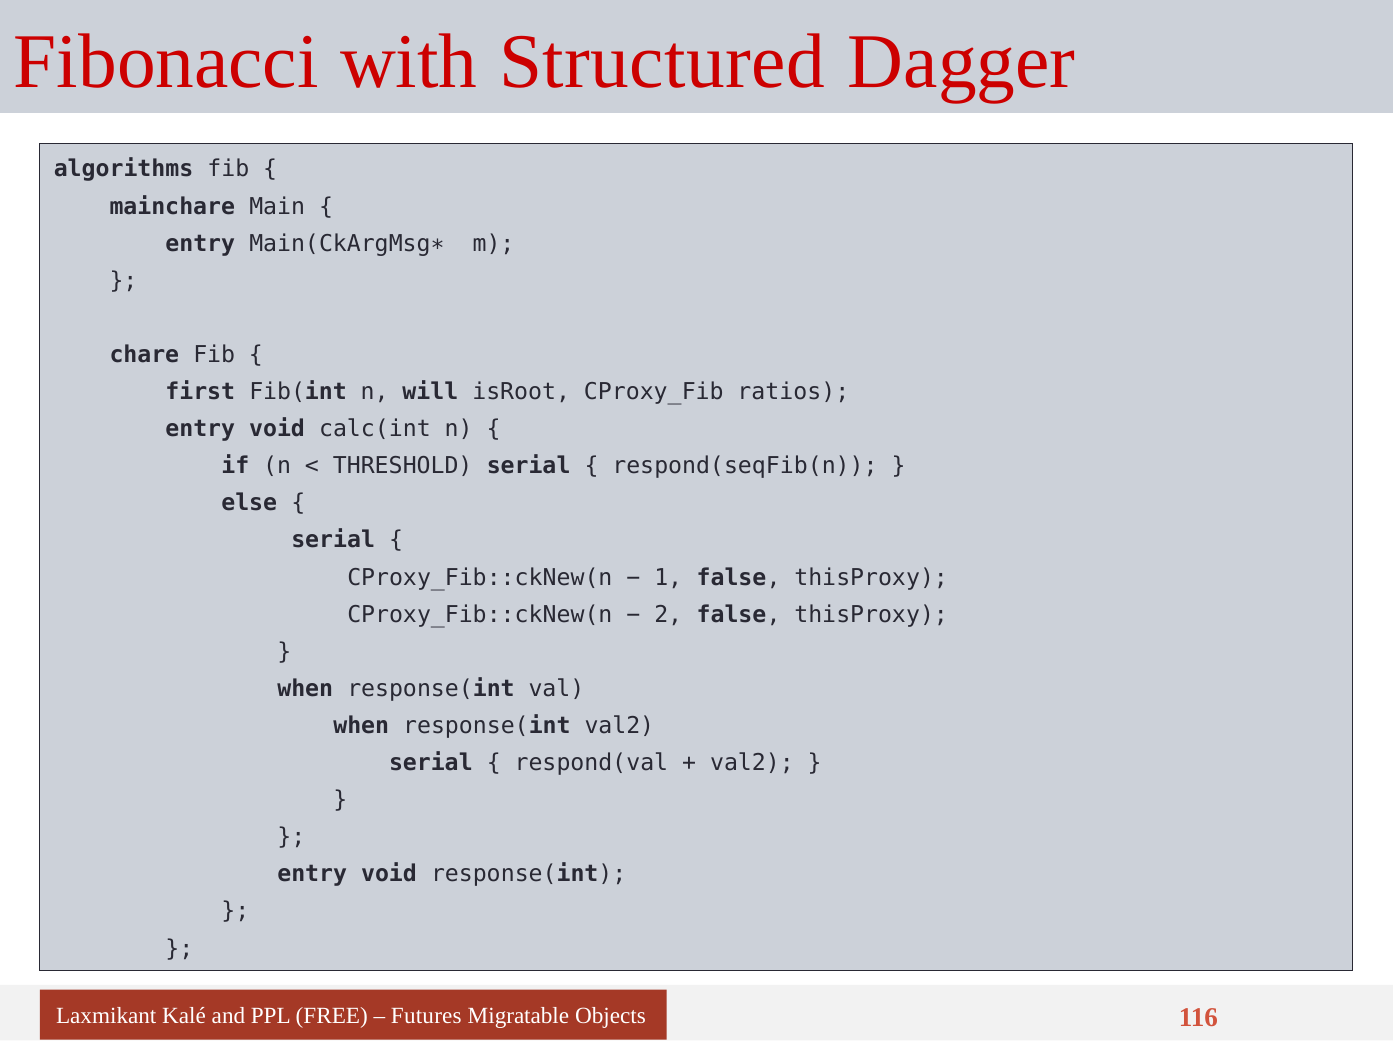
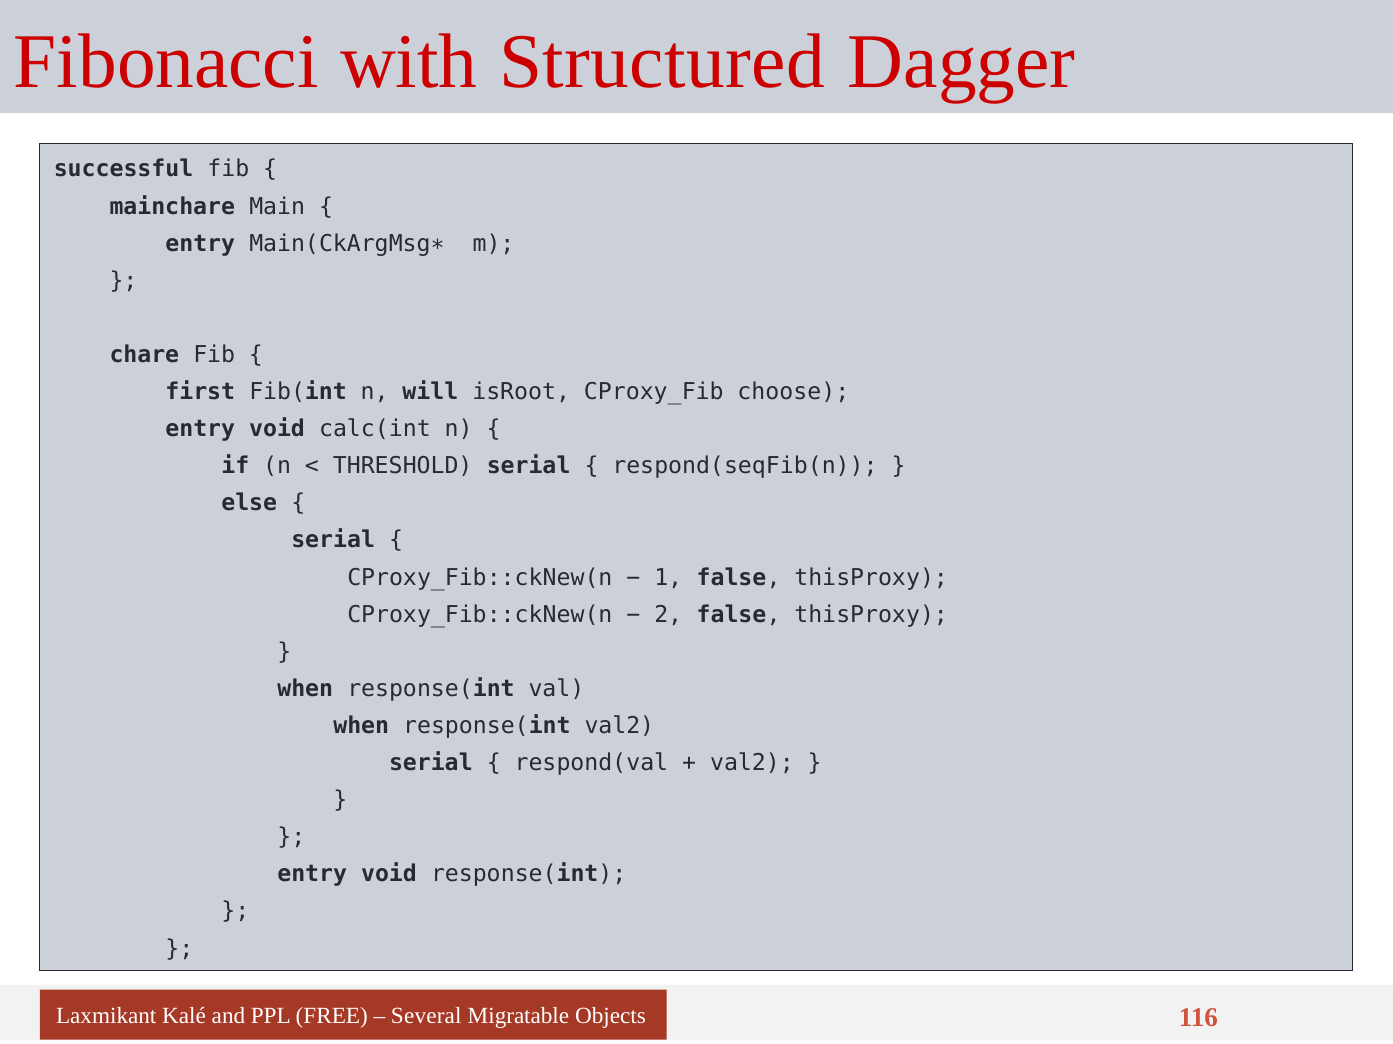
algorithms: algorithms -> successful
ratios: ratios -> choose
Futures: Futures -> Several
